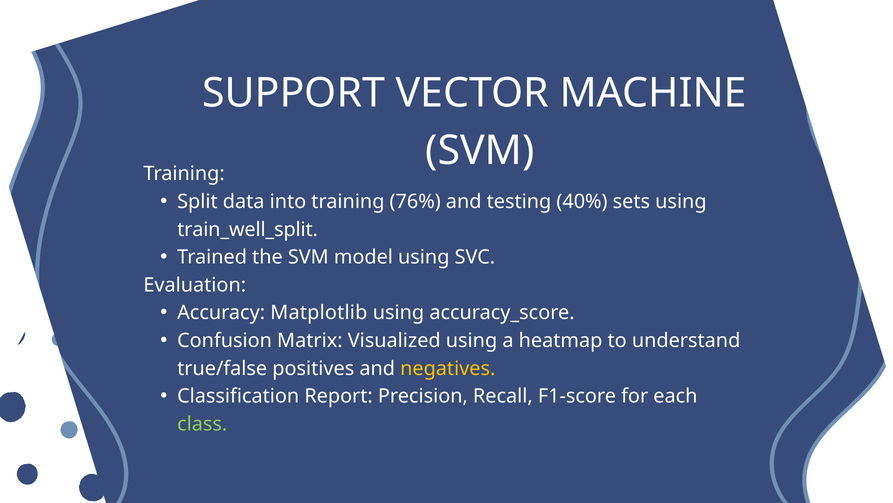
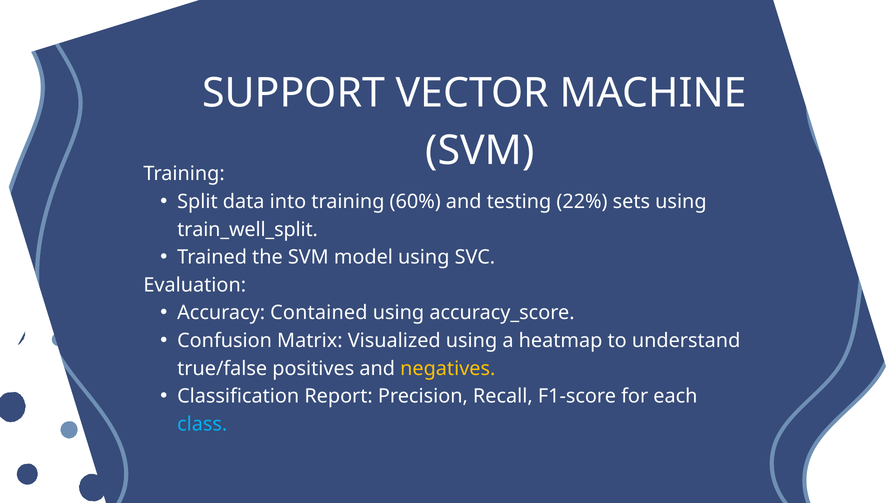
76%: 76% -> 60%
40%: 40% -> 22%
Matplotlib: Matplotlib -> Contained
class colour: light green -> light blue
